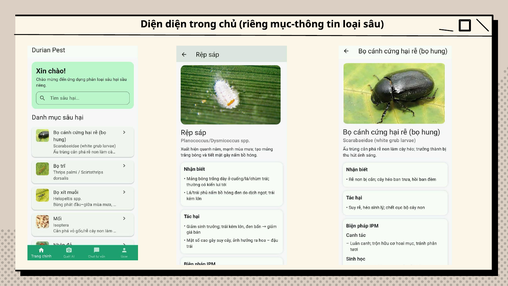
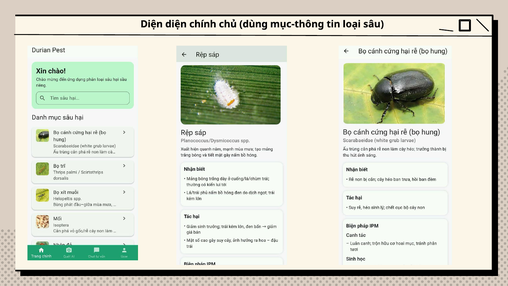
trong: trong -> chính
riêng: riêng -> dùng
